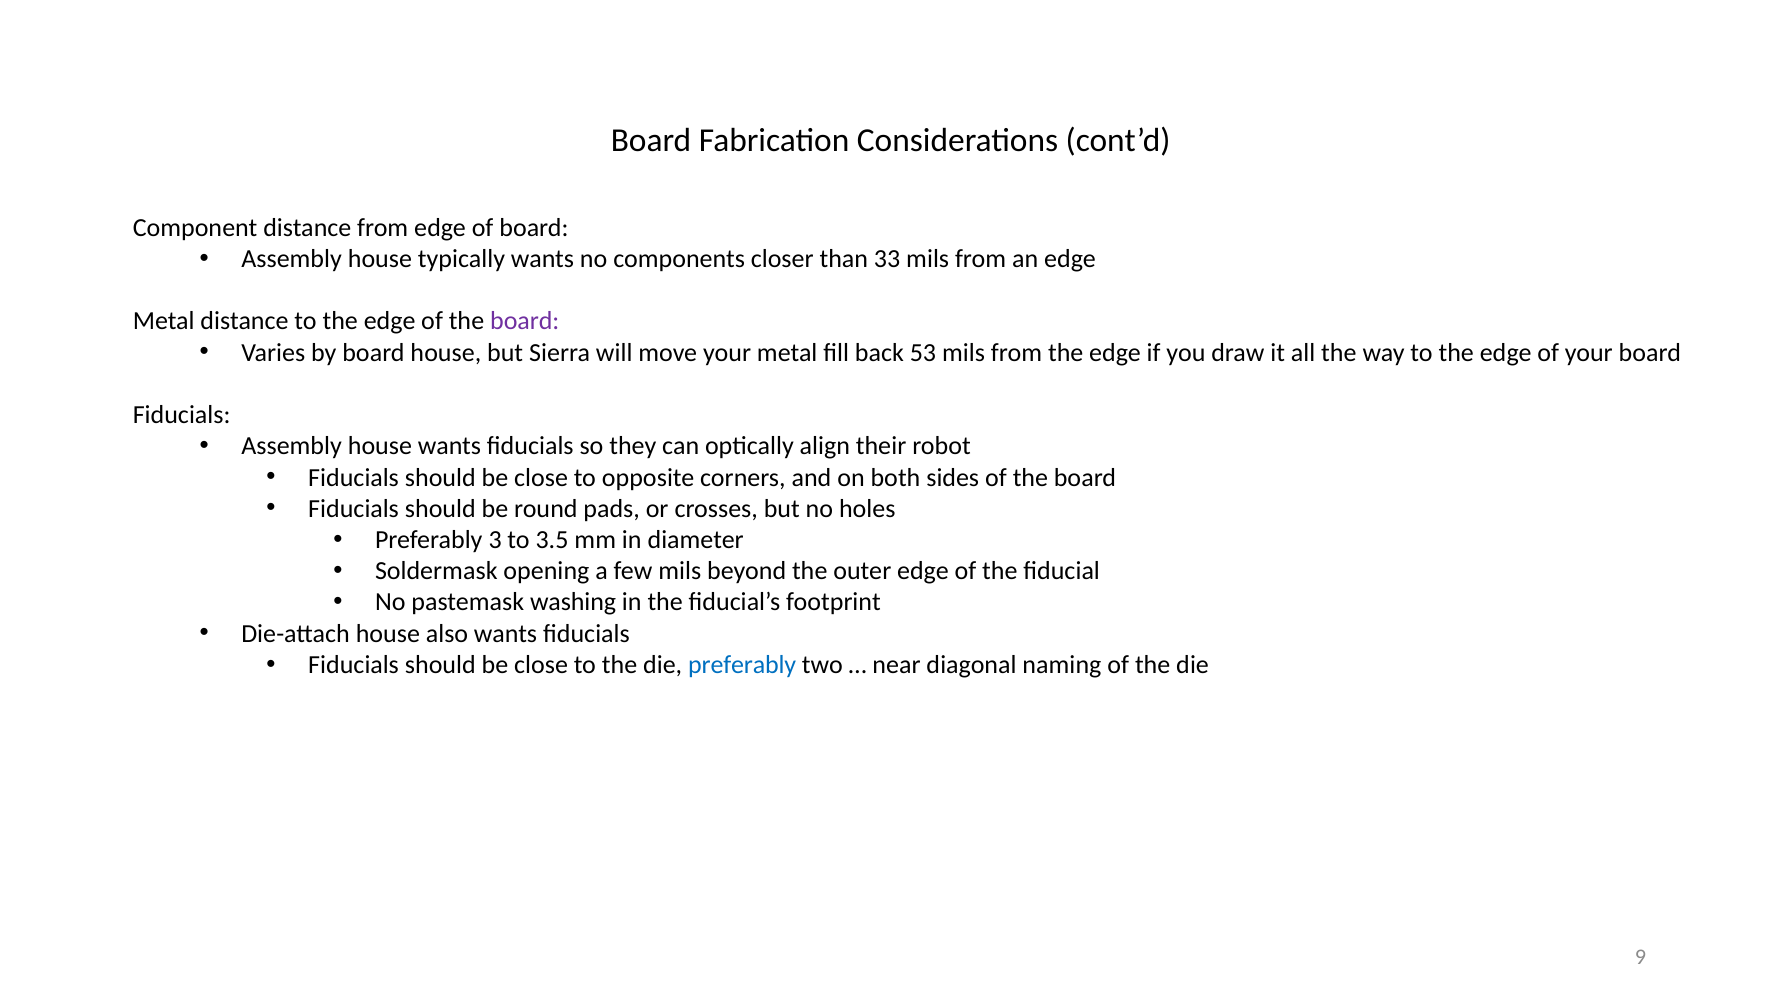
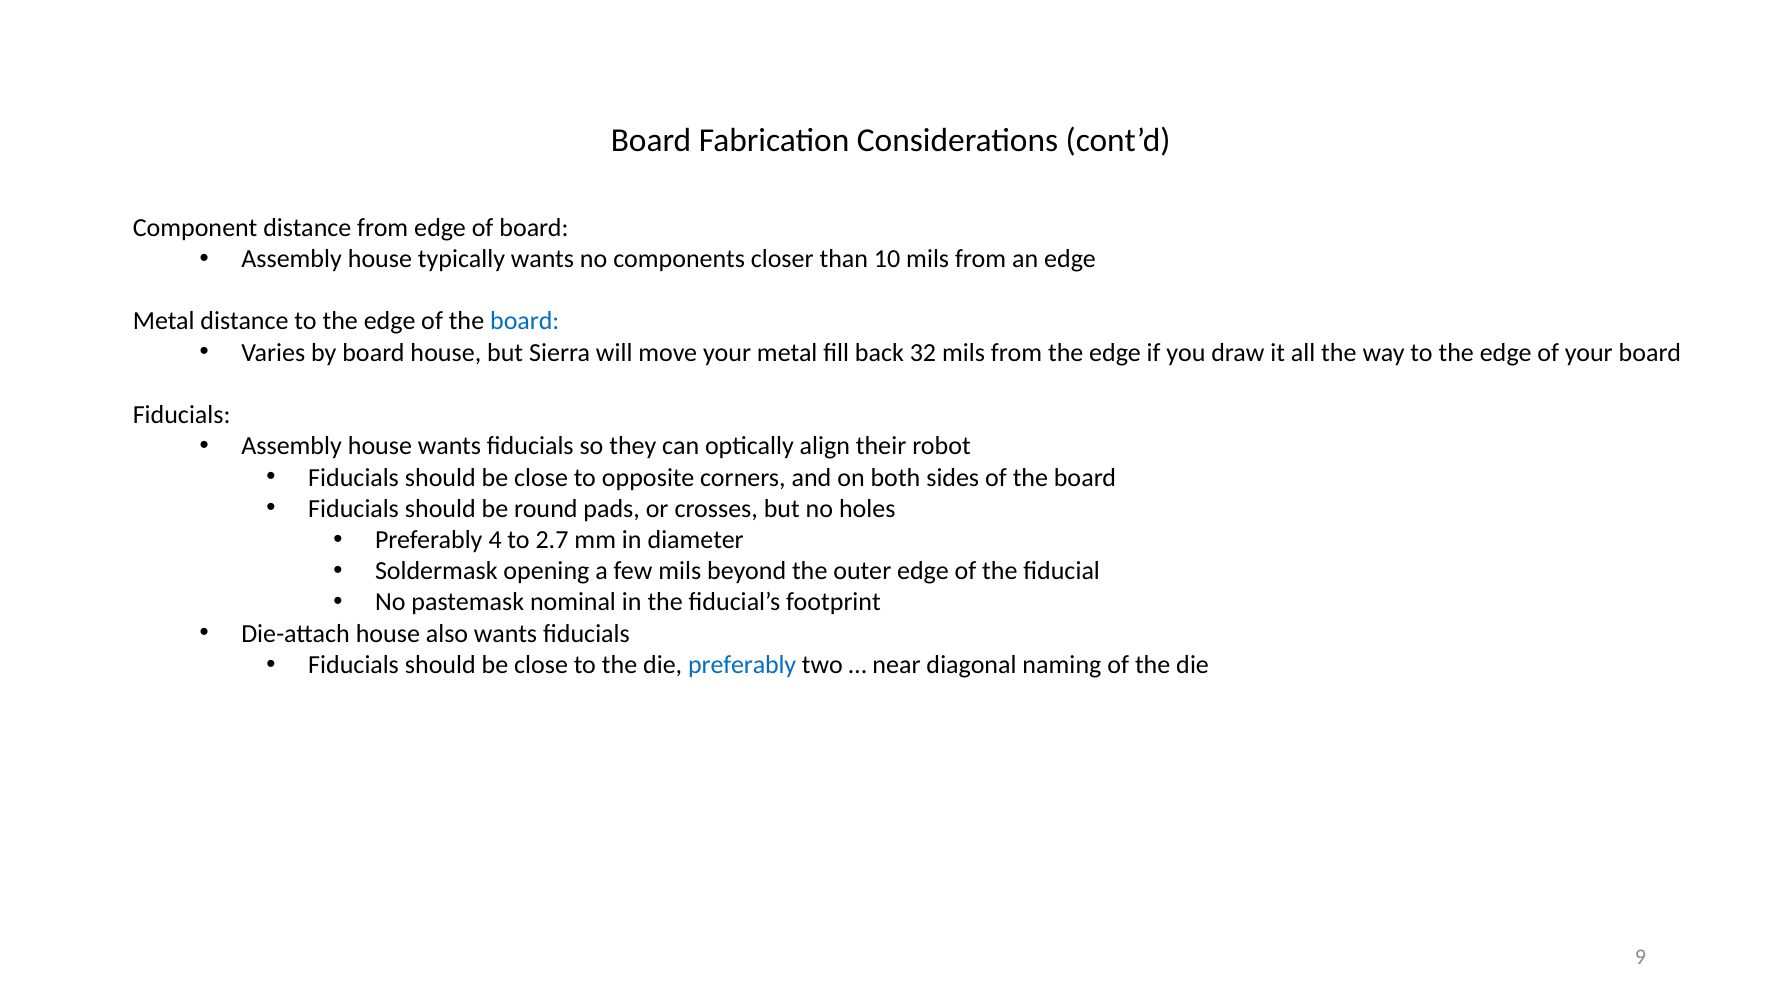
33: 33 -> 10
board at (525, 321) colour: purple -> blue
53: 53 -> 32
3: 3 -> 4
3.5: 3.5 -> 2.7
washing: washing -> nominal
